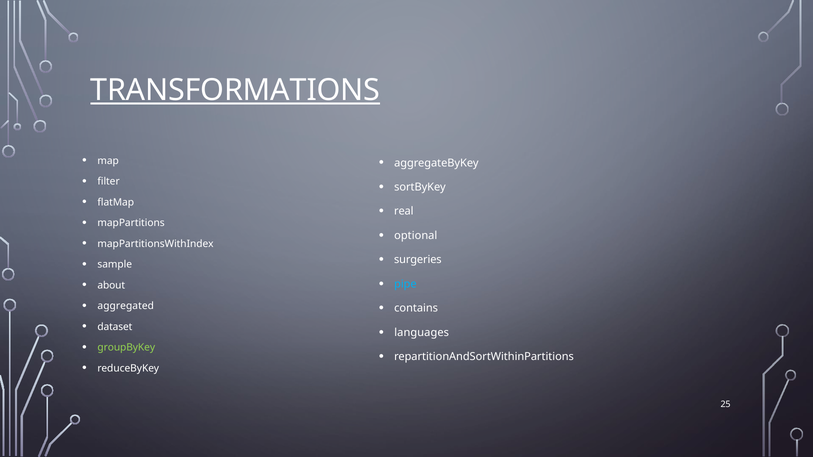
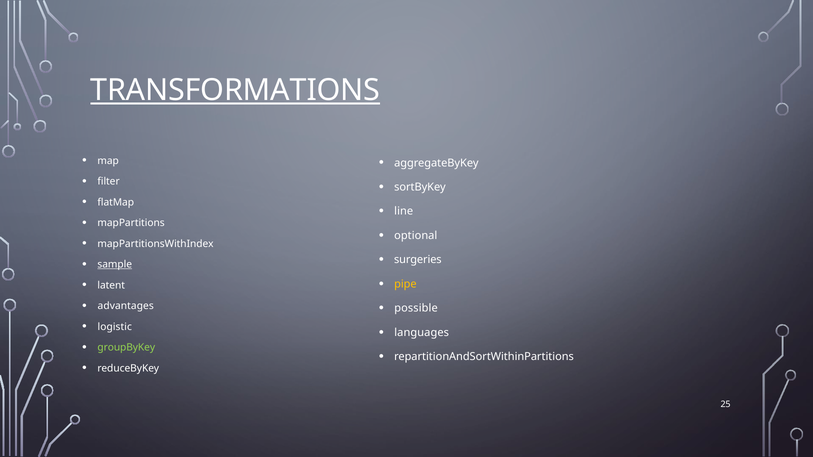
real: real -> line
sample underline: none -> present
pipe colour: light blue -> yellow
about: about -> latent
aggregated: aggregated -> advantages
contains: contains -> possible
dataset: dataset -> logistic
